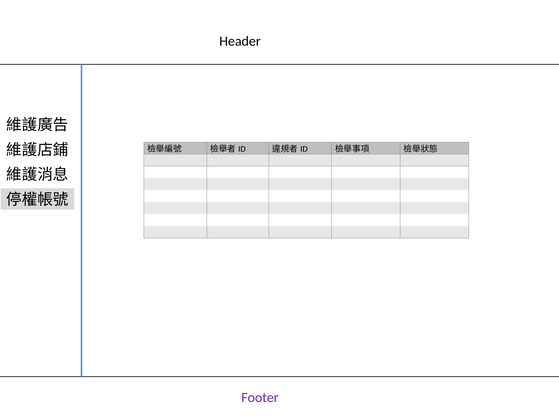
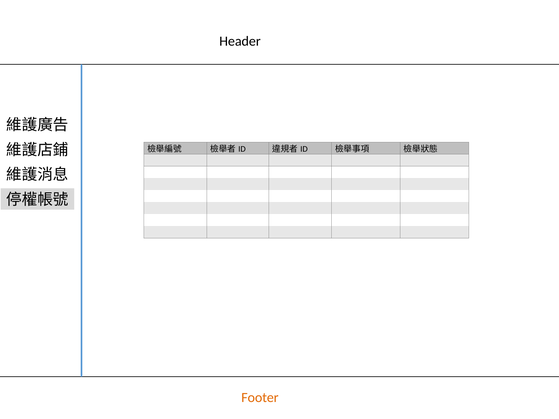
Footer colour: purple -> orange
